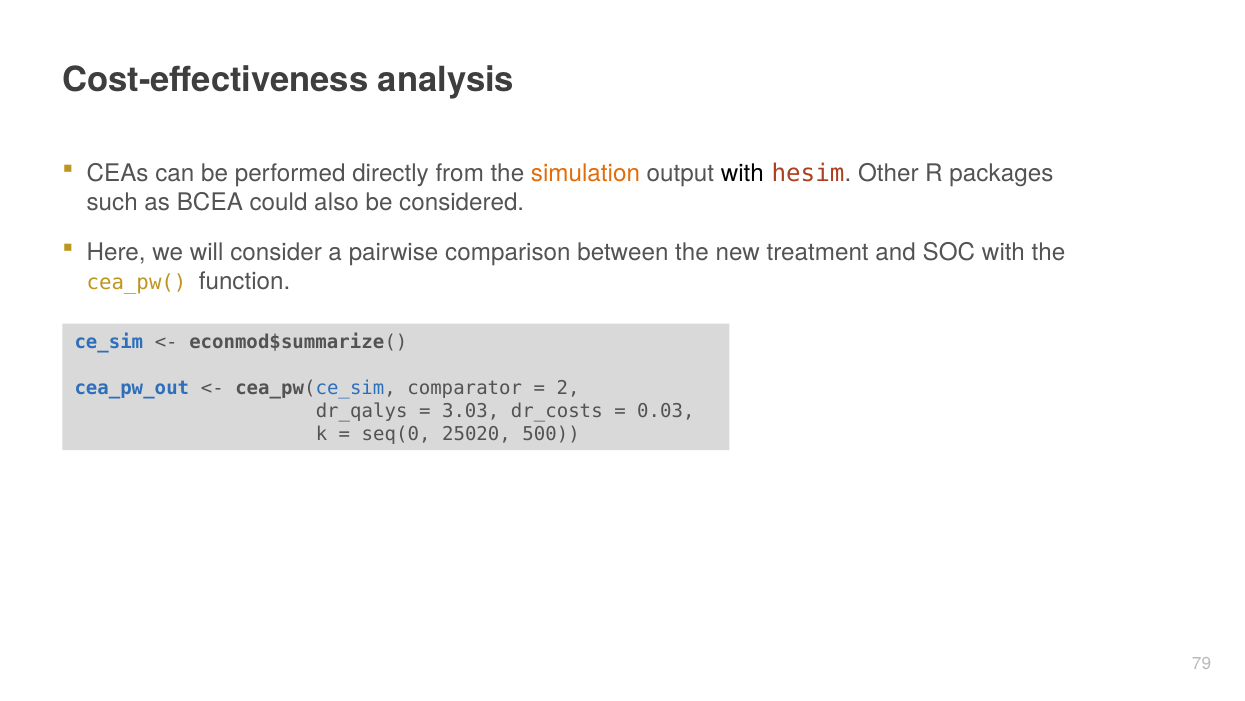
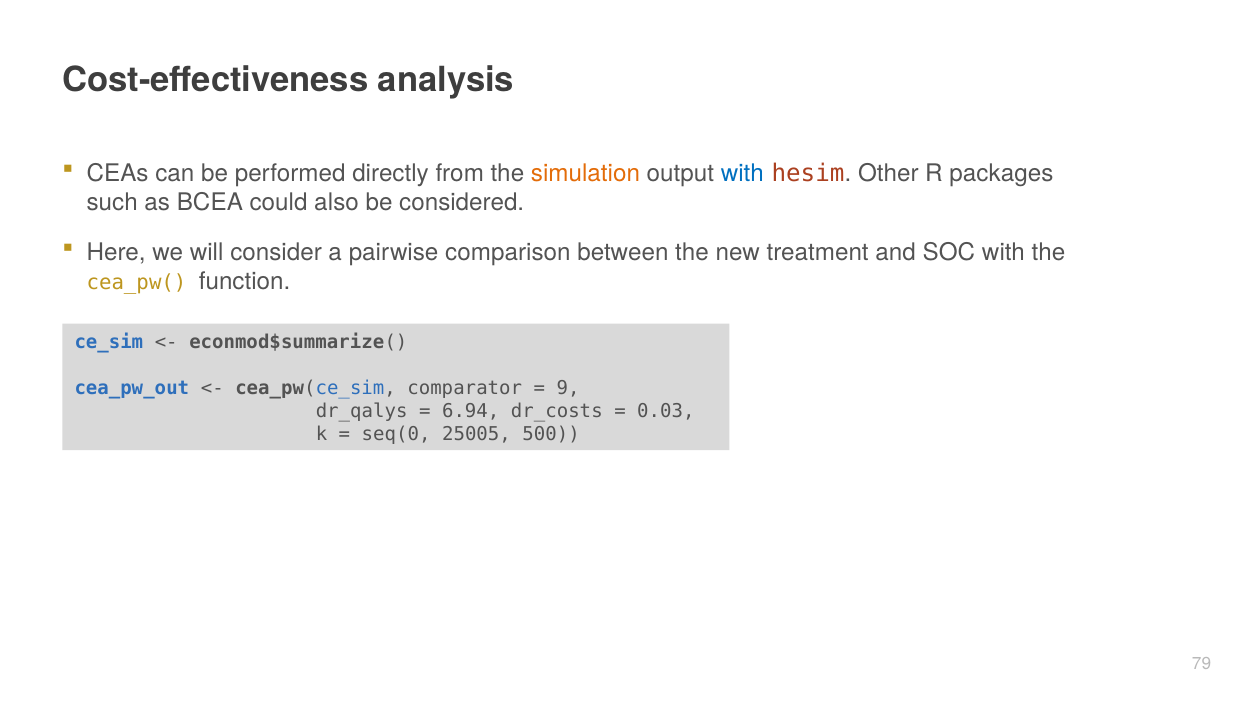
with at (742, 173) colour: black -> blue
2: 2 -> 9
3.03: 3.03 -> 6.94
25020: 25020 -> 25005
